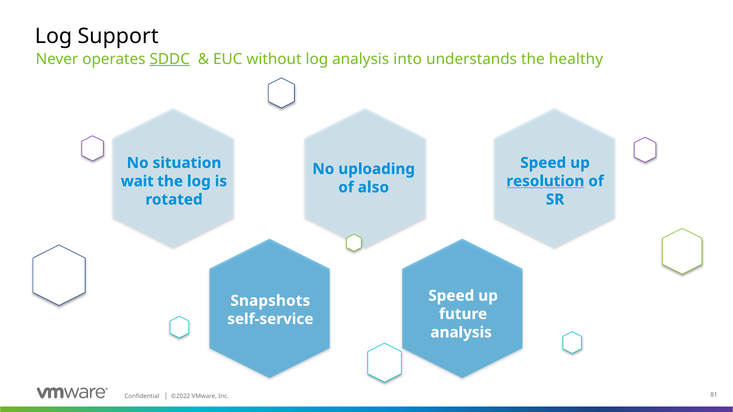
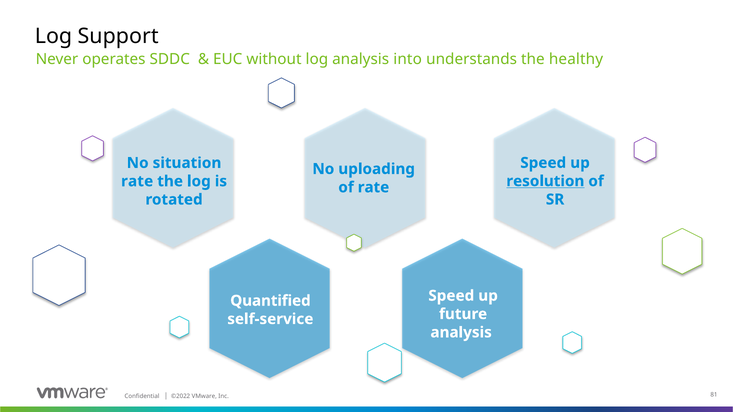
SDDC underline: present -> none
wait at (137, 181): wait -> rate
of also: also -> rate
Snapshots: Snapshots -> Quantified
